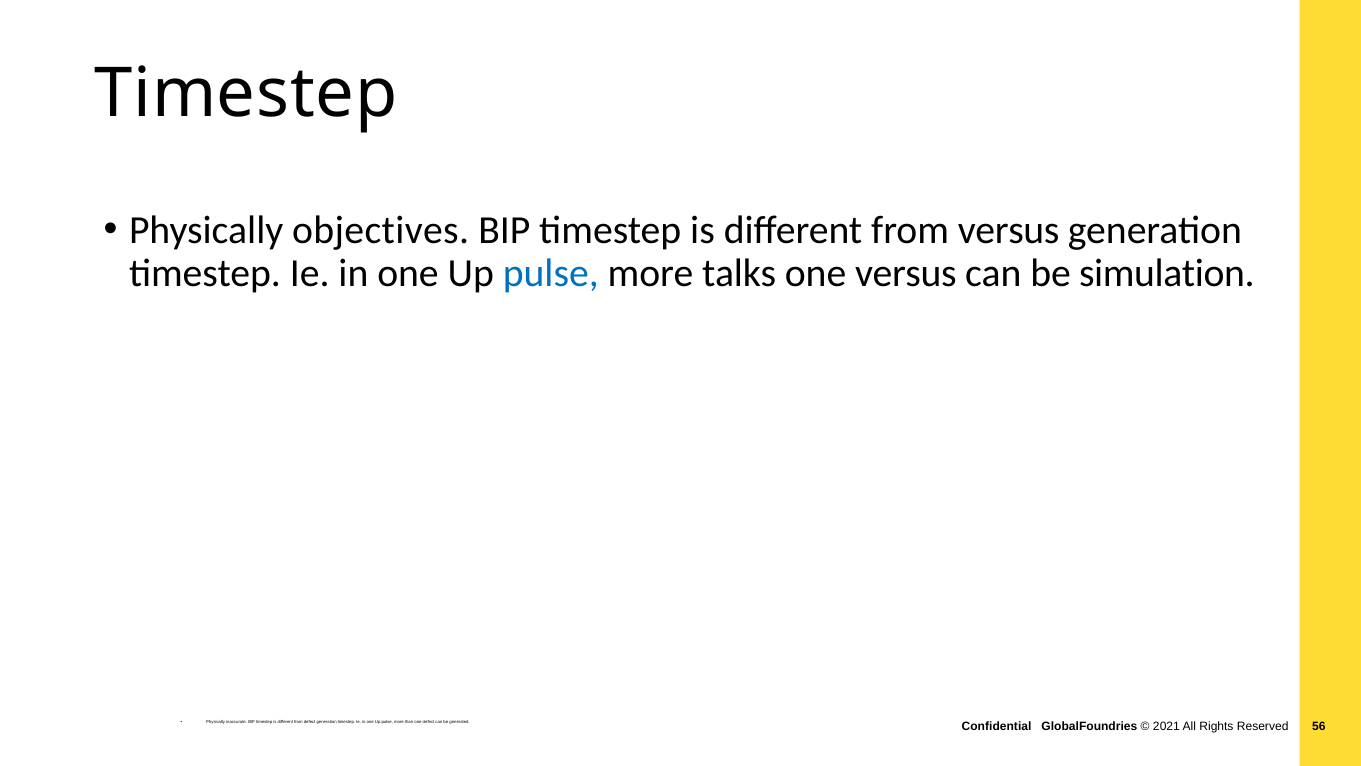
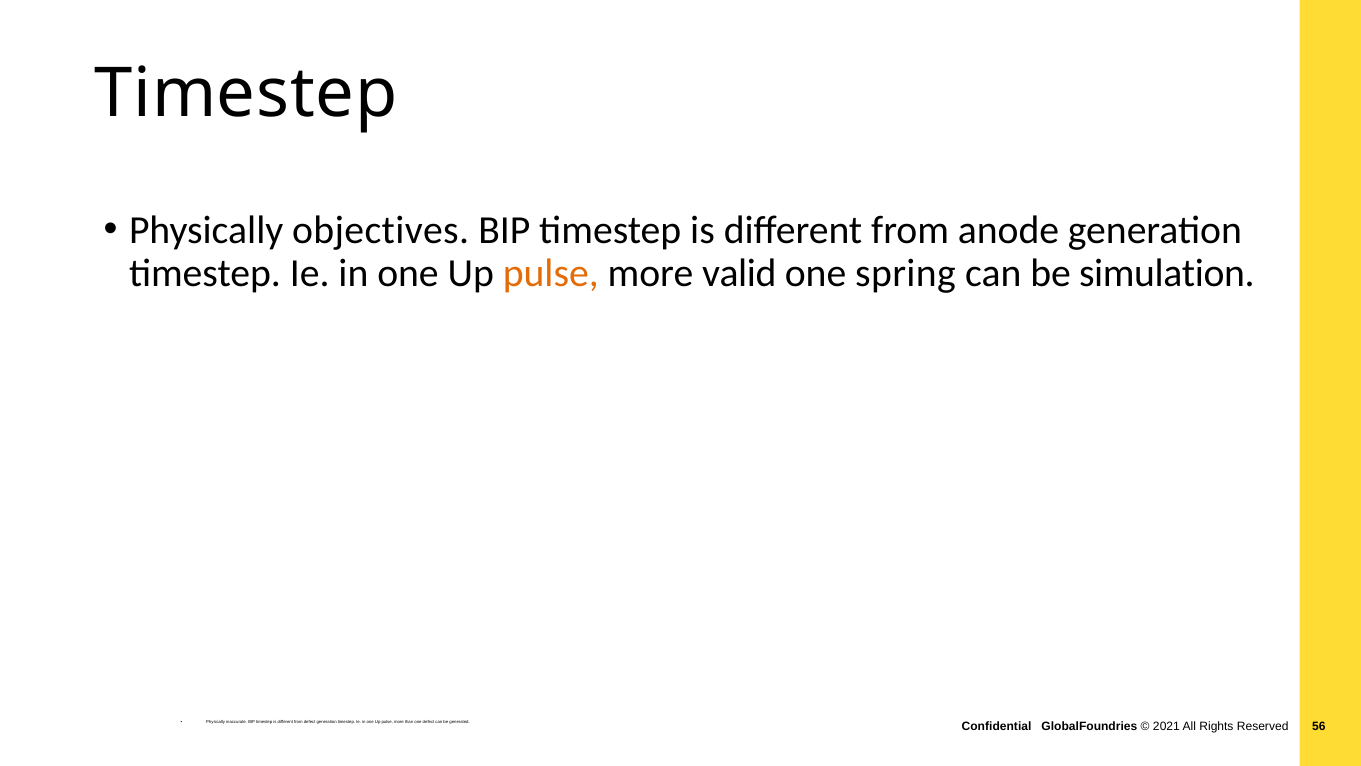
from versus: versus -> anode
pulse at (551, 273) colour: blue -> orange
talks: talks -> valid
one versus: versus -> spring
